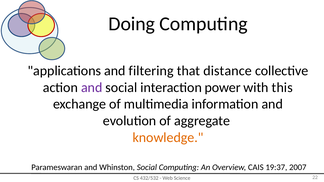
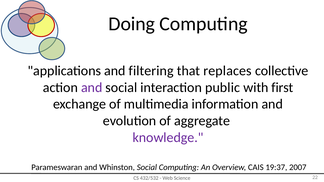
distance: distance -> replaces
power: power -> public
this: this -> first
knowledge colour: orange -> purple
